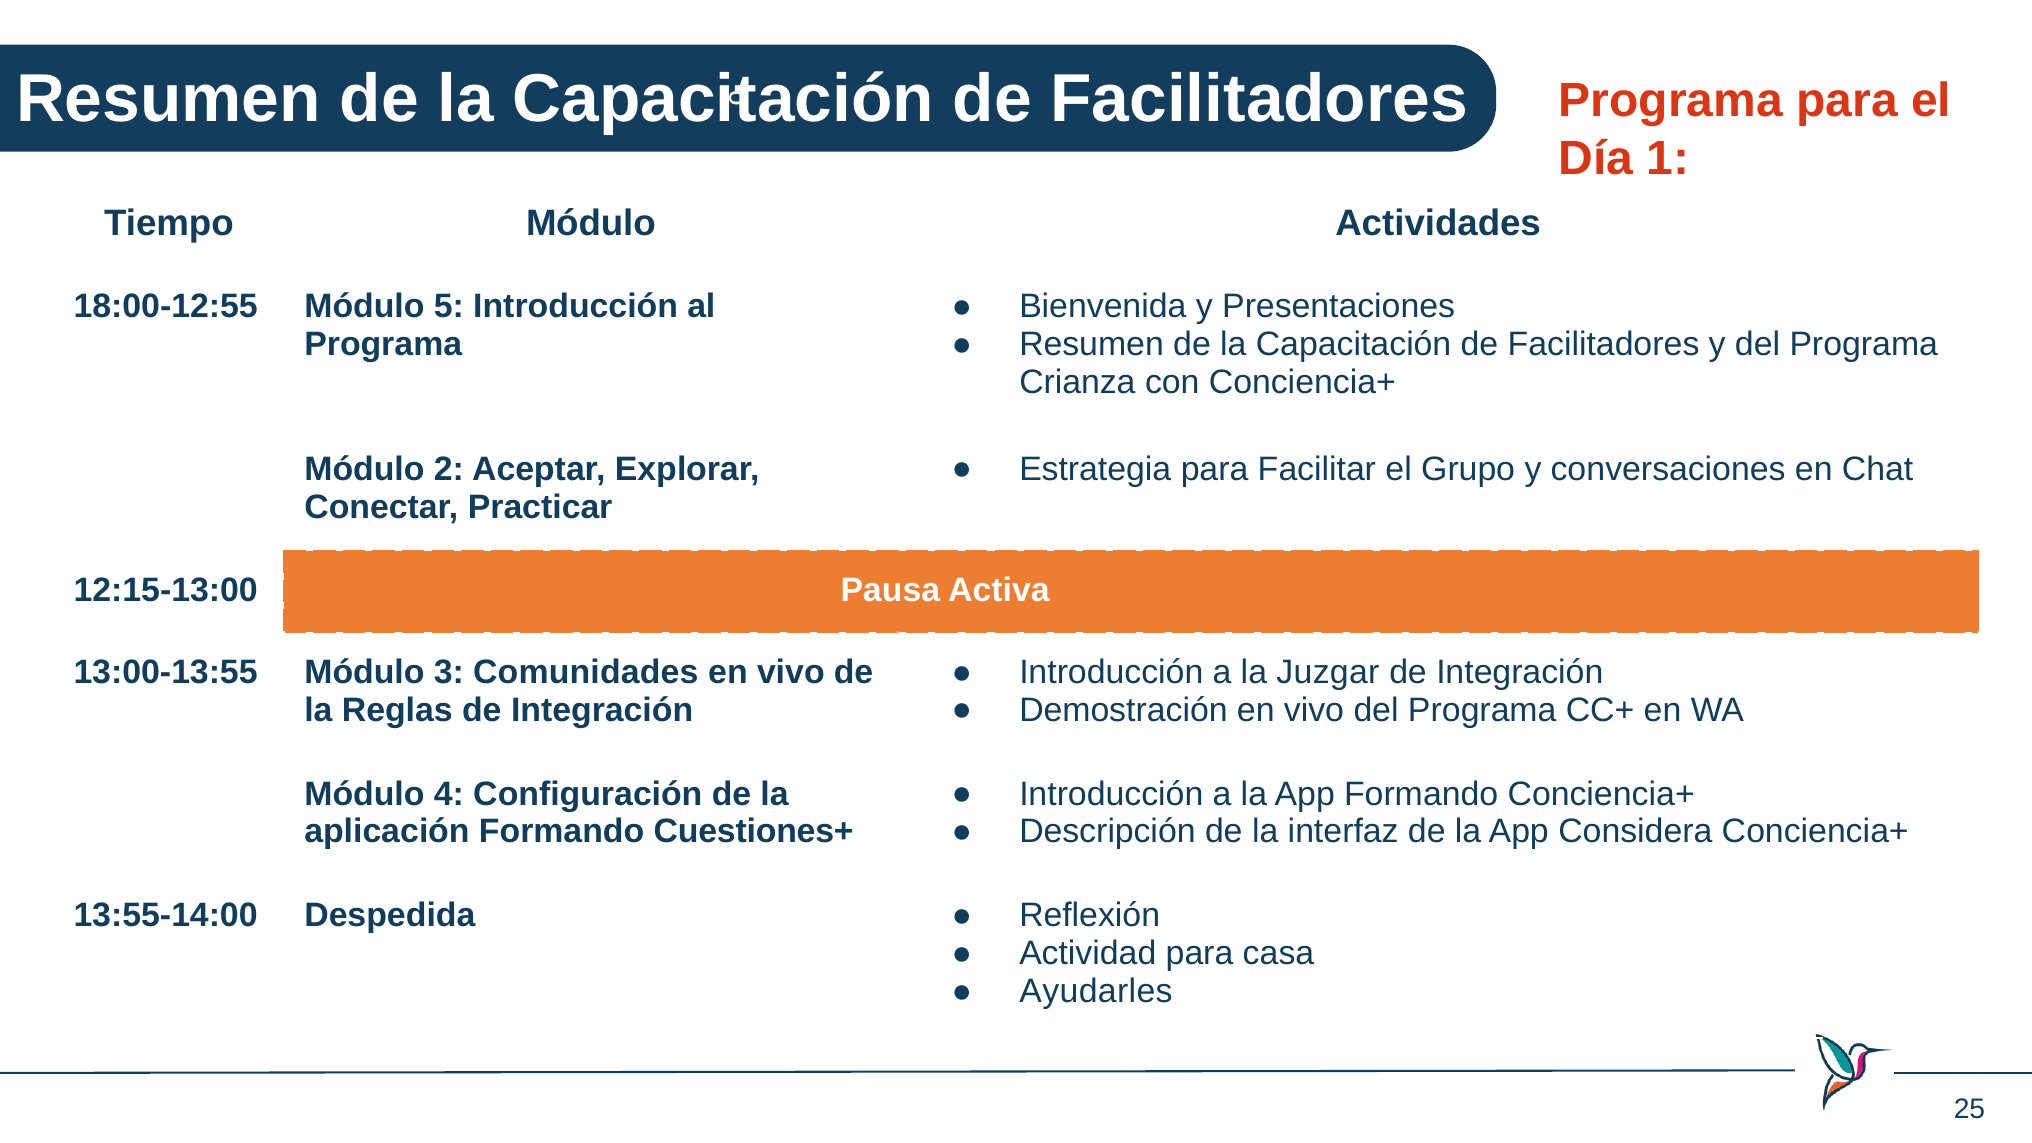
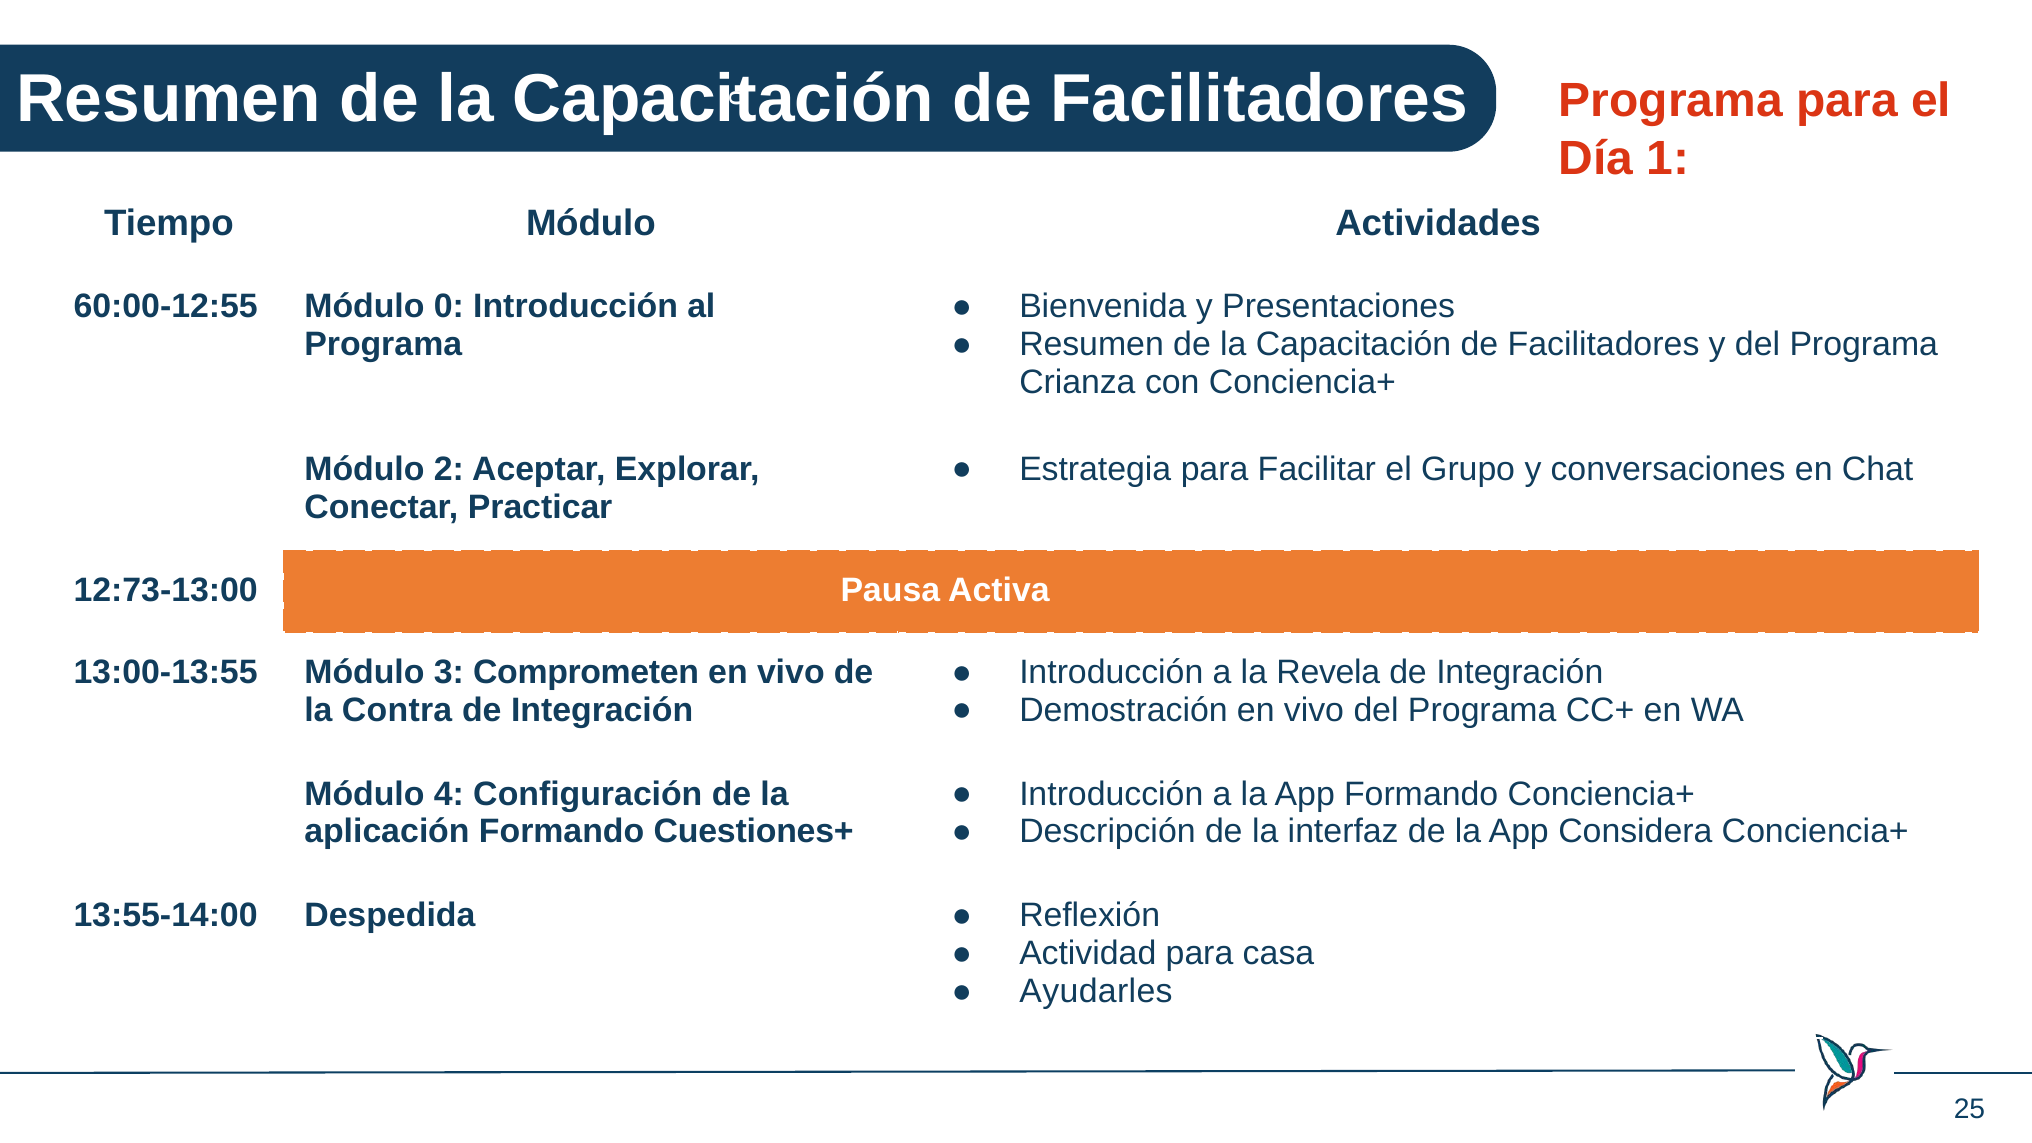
18:00-12:55: 18:00-12:55 -> 60:00-12:55
5: 5 -> 0
12:15-13:00: 12:15-13:00 -> 12:73-13:00
Comunidades: Comunidades -> Comprometen
Juzgar: Juzgar -> Revela
Reglas: Reglas -> Contra
